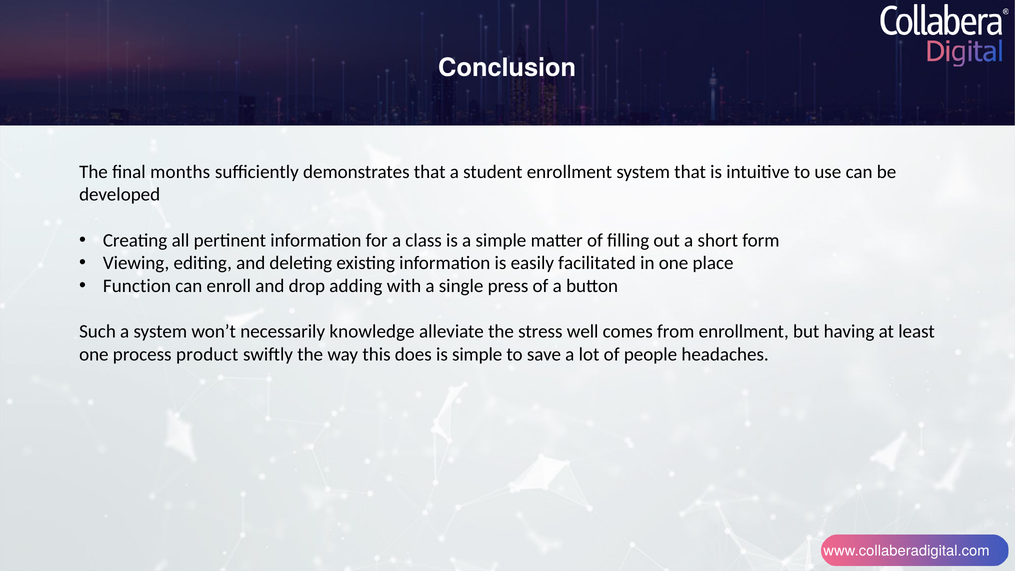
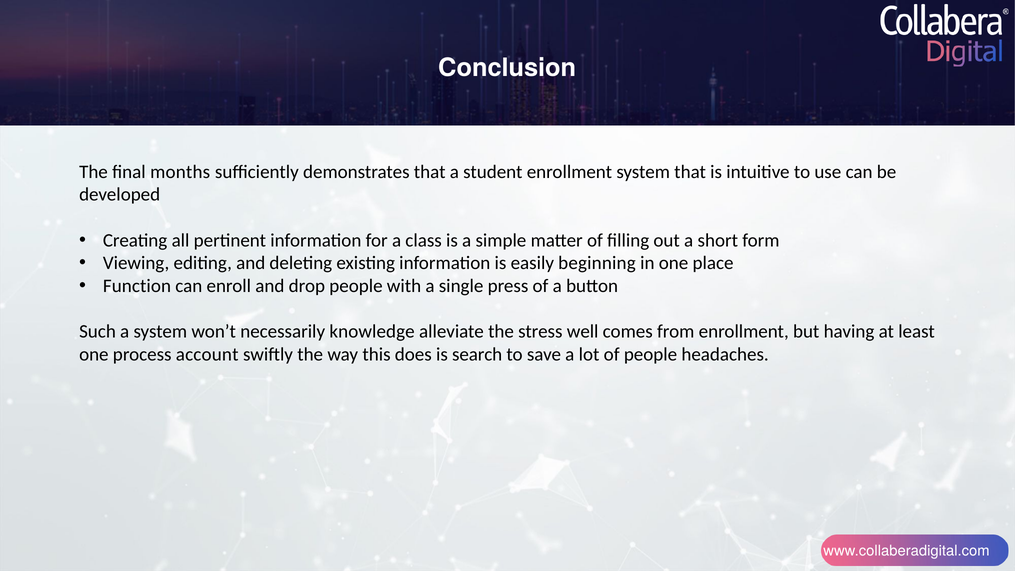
facilitated: facilitated -> beginning
drop adding: adding -> people
product: product -> account
is simple: simple -> search
